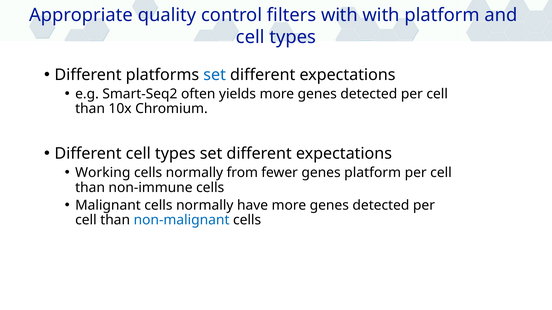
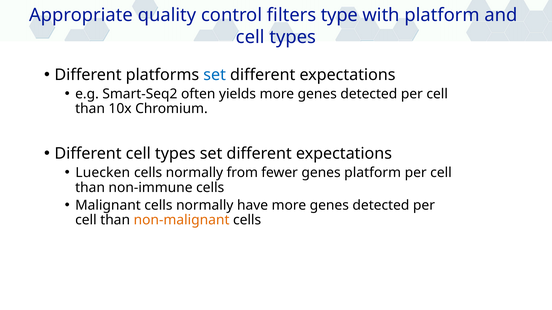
filters with: with -> type
Working: Working -> Luecken
non-malignant colour: blue -> orange
